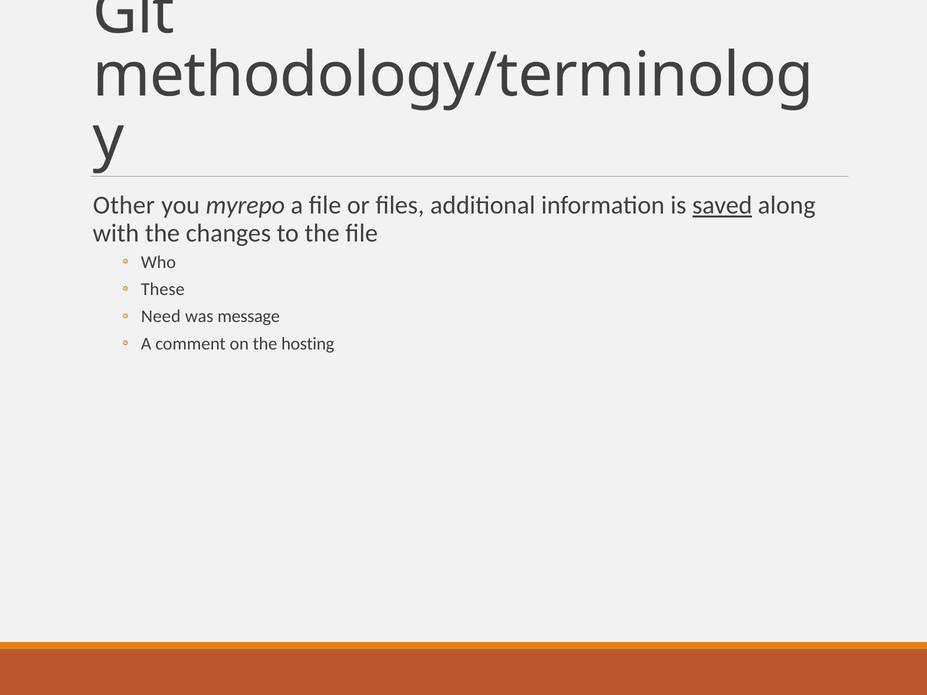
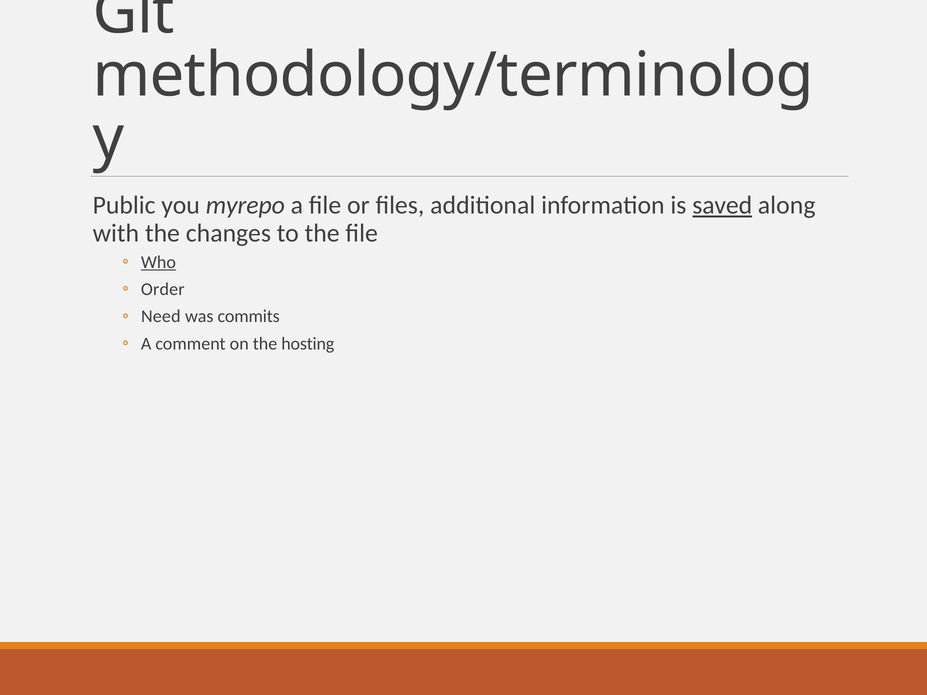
Other: Other -> Public
Who underline: none -> present
These: These -> Order
message: message -> commits
